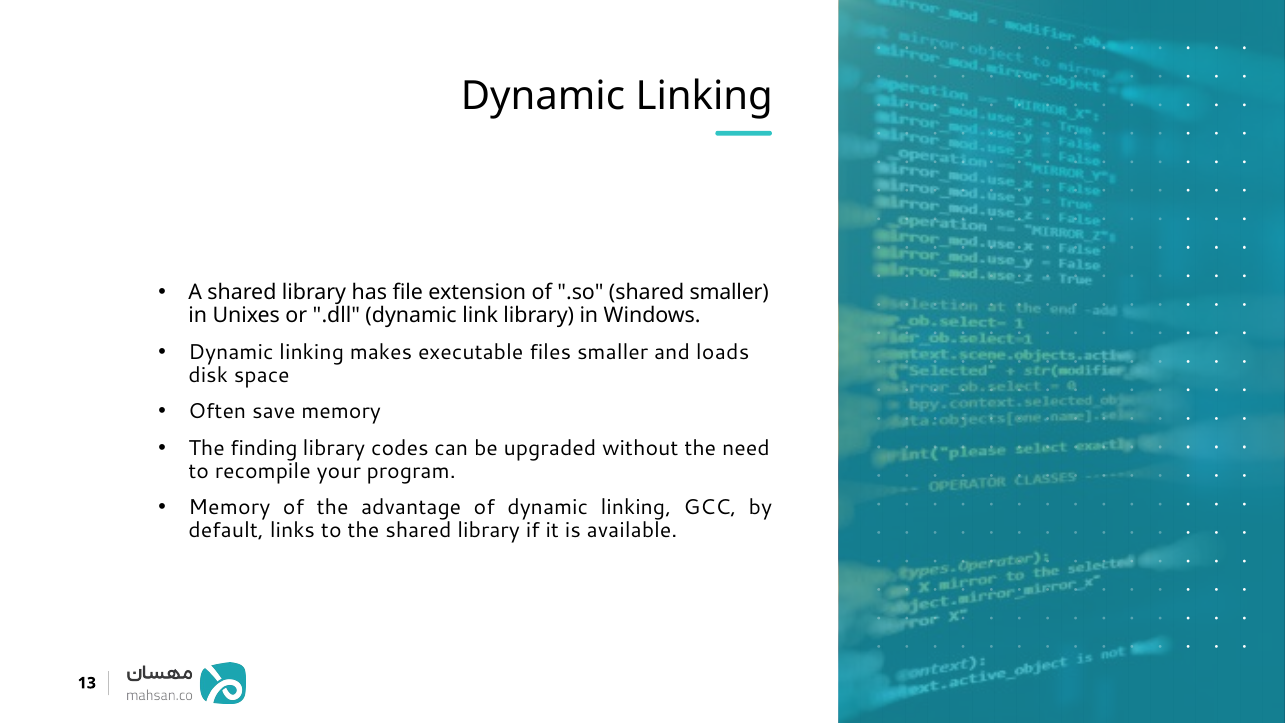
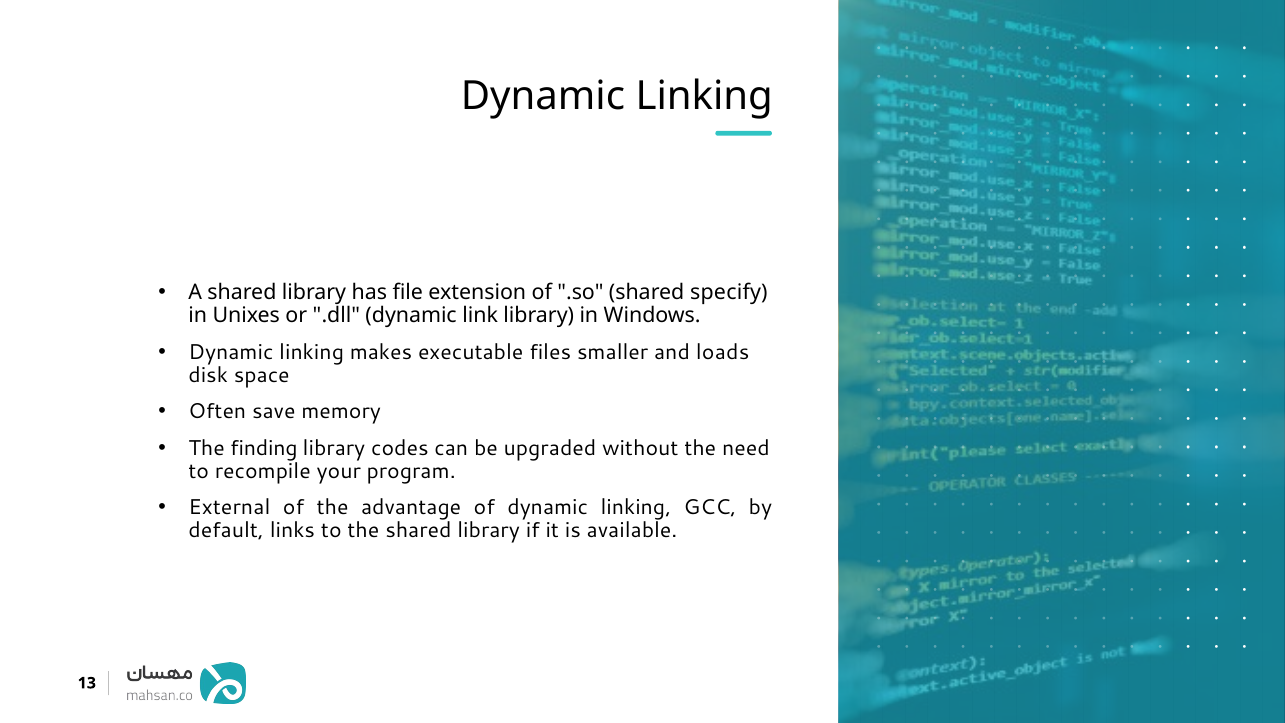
shared smaller: smaller -> specify
Memory at (229, 508): Memory -> External
